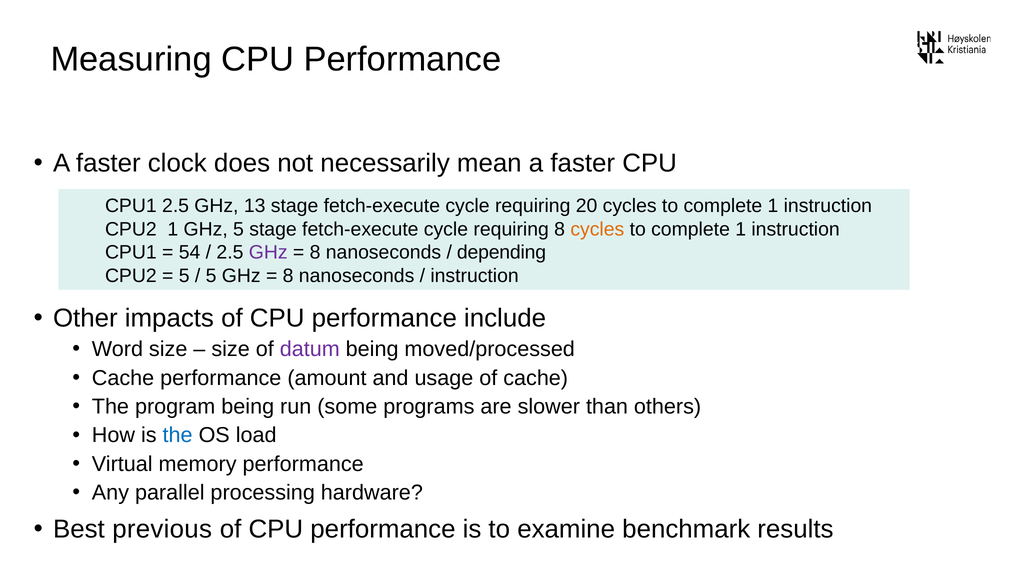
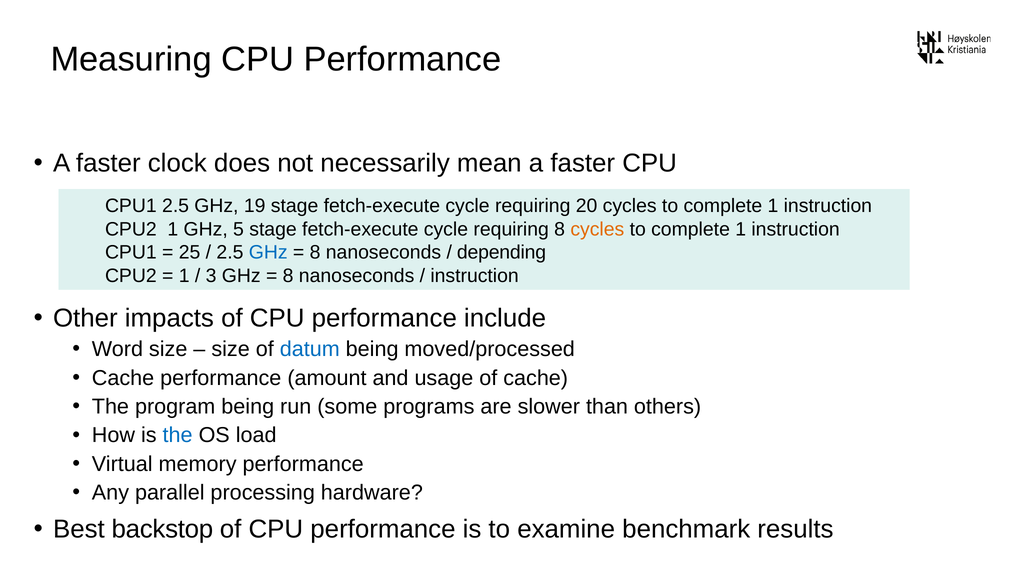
13: 13 -> 19
54: 54 -> 25
GHz at (268, 253) colour: purple -> blue
5 at (184, 276): 5 -> 1
5 at (211, 276): 5 -> 3
datum colour: purple -> blue
previous: previous -> backstop
